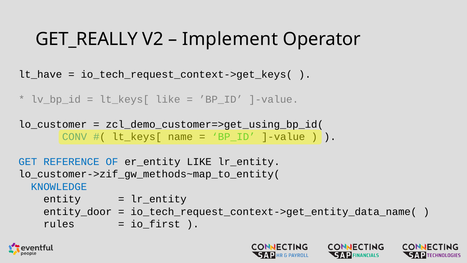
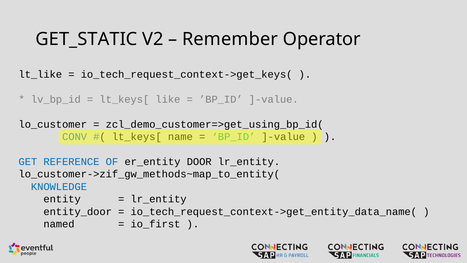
GET_REALLY: GET_REALLY -> GET_STATIC
Implement: Implement -> Remember
lt_have: lt_have -> lt_like
er_entity LIKE: LIKE -> DOOR
rules: rules -> named
